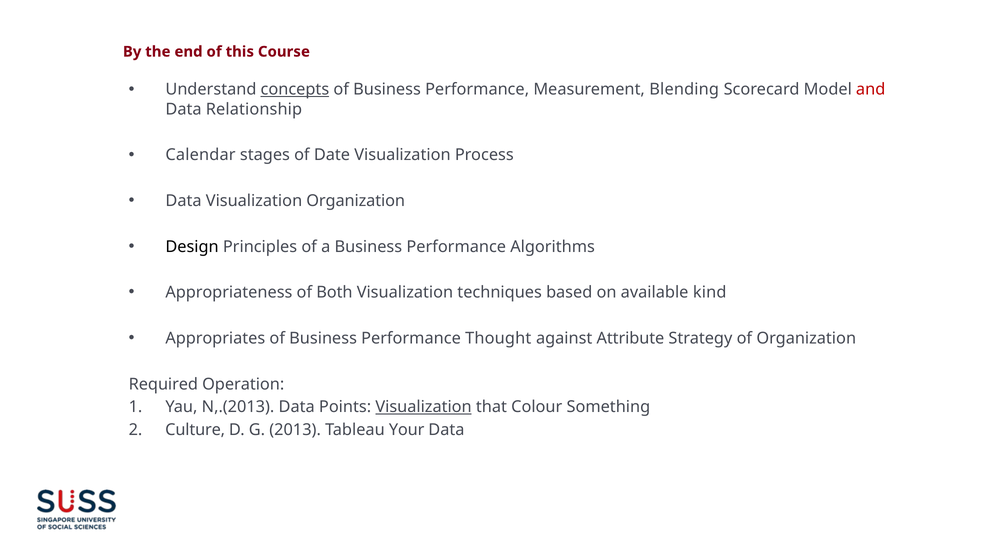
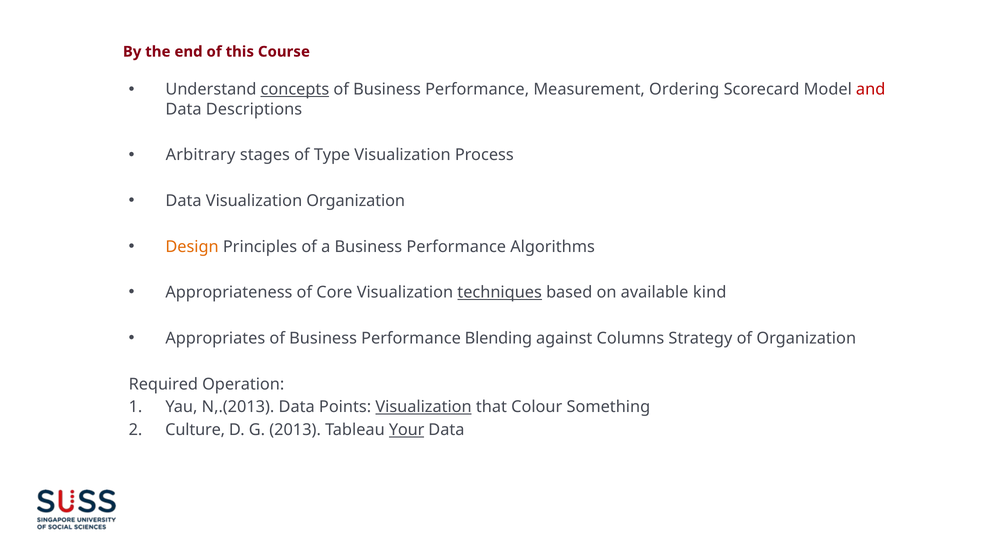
Blending: Blending -> Ordering
Relationship: Relationship -> Descriptions
Calendar: Calendar -> Arbitrary
Date: Date -> Type
Design colour: black -> orange
Both: Both -> Core
techniques underline: none -> present
Thought: Thought -> Blending
Attribute: Attribute -> Columns
Your underline: none -> present
